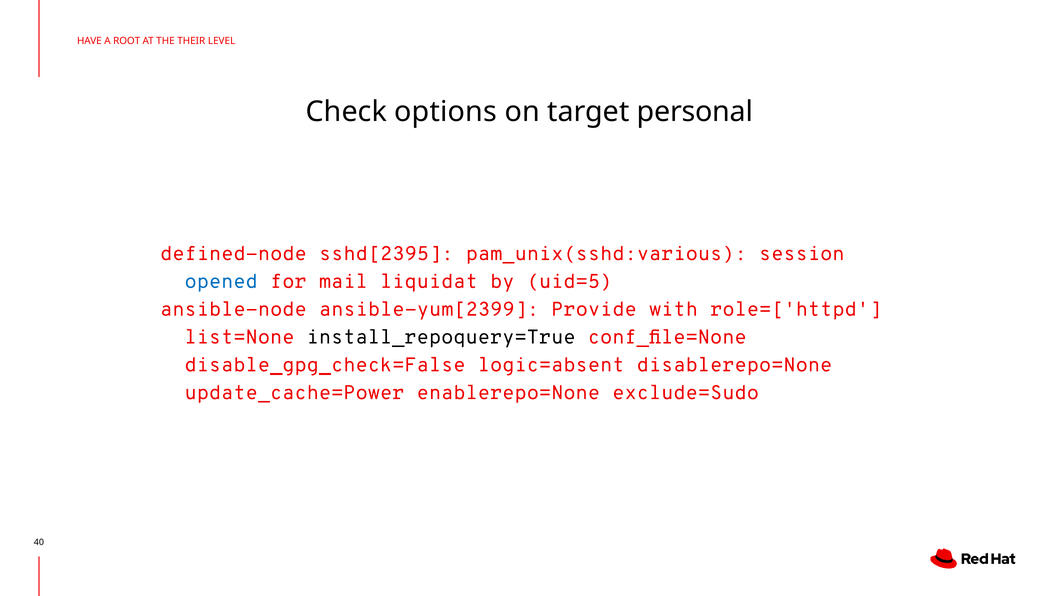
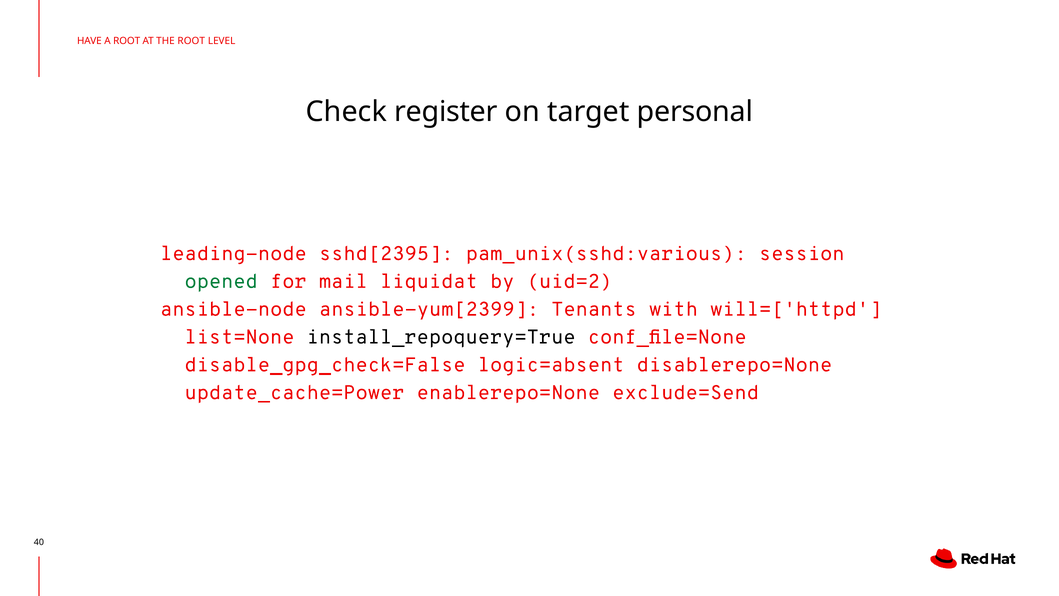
THE THEIR: THEIR -> ROOT
options: options -> register
defined-node: defined-node -> leading-node
opened colour: blue -> green
uid=5: uid=5 -> uid=2
Provide: Provide -> Tenants
role=['httpd: role=['httpd -> will=['httpd
exclude=Sudo: exclude=Sudo -> exclude=Send
